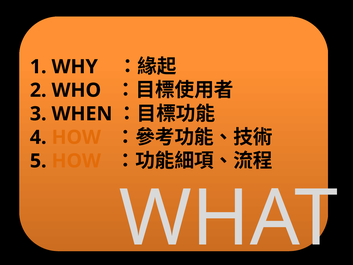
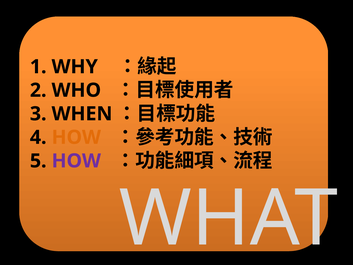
HOW at (76, 161) colour: orange -> purple
